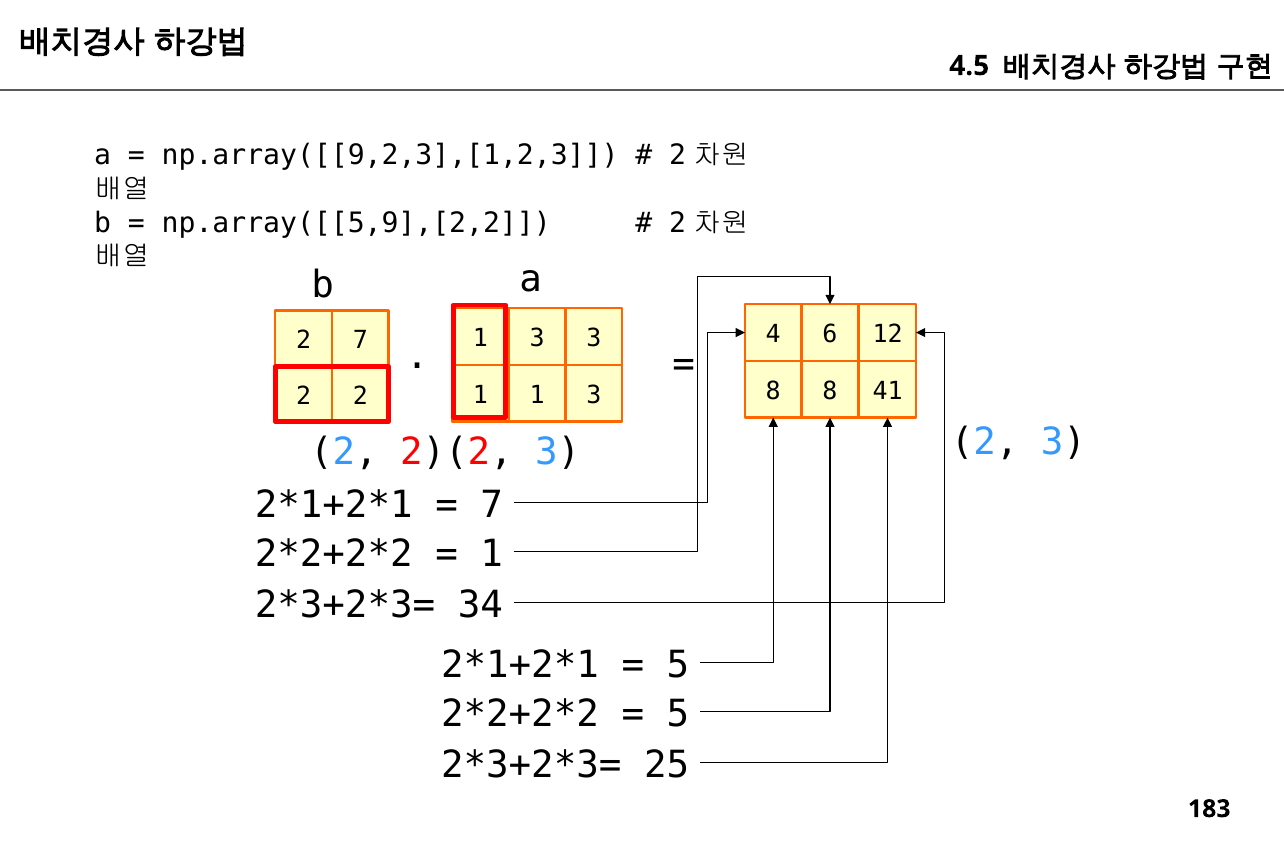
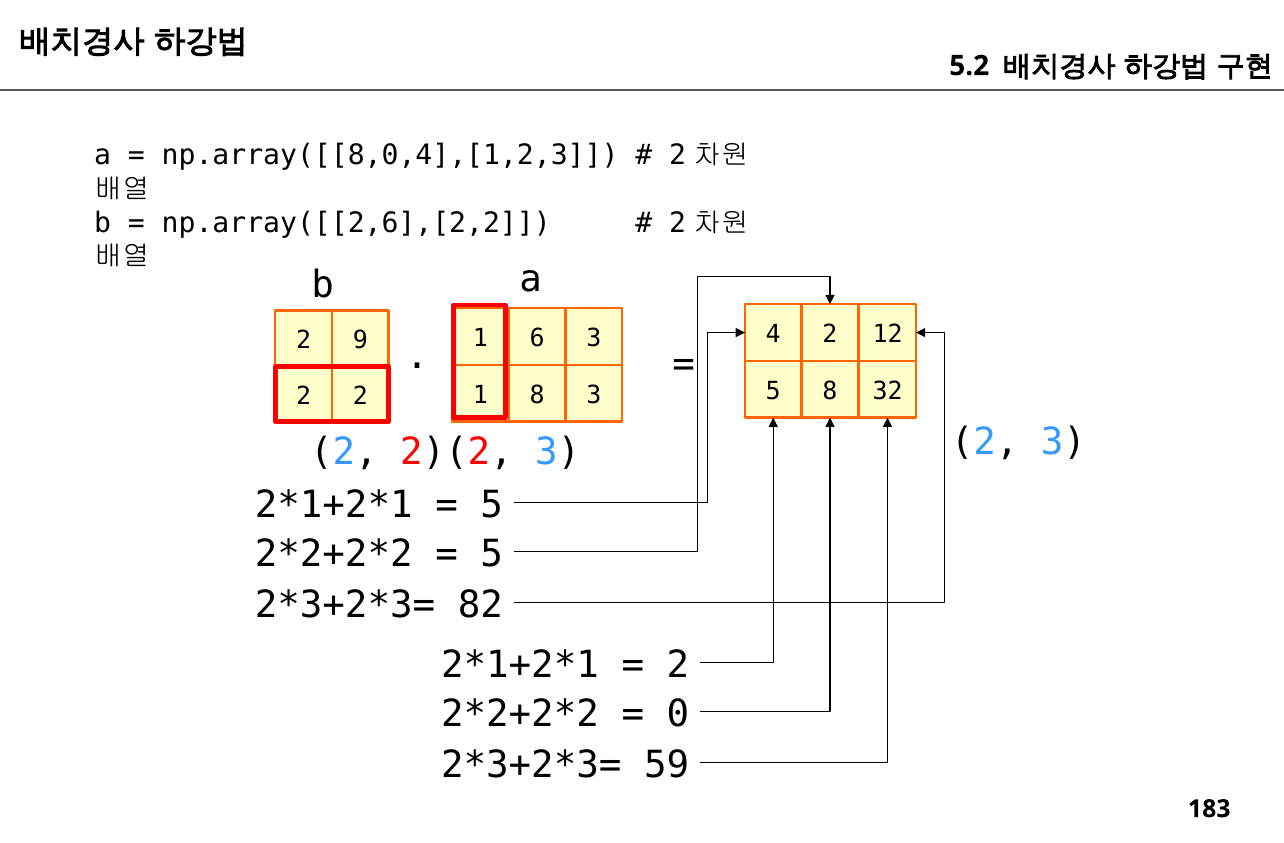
4.5: 4.5 -> 5.2
np.array([[9,2,3],[1,2,3: np.array([[9,2,3],[1,2,3 -> np.array([[8,0,4],[1,2,3
np.array([[5,9],[2,2: np.array([[5,9],[2,2 -> np.array([[2,6],[2,2
4 6: 6 -> 2
3 at (537, 338): 3 -> 6
2 7: 7 -> 9
1 1: 1 -> 8
2 8: 8 -> 5
41: 41 -> 32
7 at (492, 505): 7 -> 5
1 at (492, 554): 1 -> 5
34: 34 -> 82
5 at (678, 665): 5 -> 2
5 at (678, 714): 5 -> 0
25: 25 -> 59
